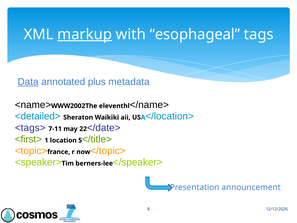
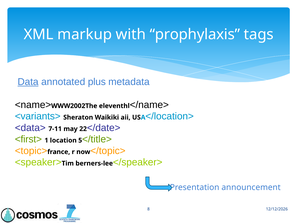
markup underline: present -> none
esophageal: esophageal -> prophylaxis
<detailed>: <detailed> -> <variants>
<tags>: <tags> -> <data>
